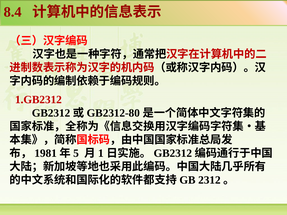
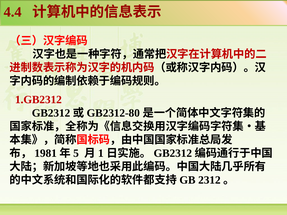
8.4: 8.4 -> 4.4
